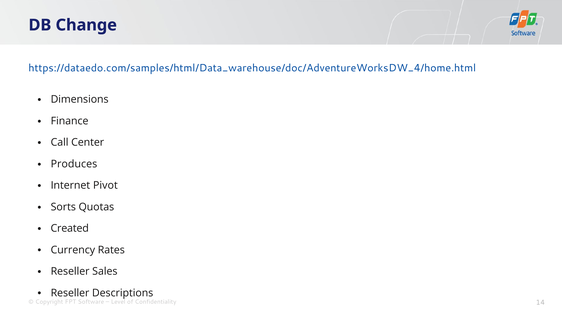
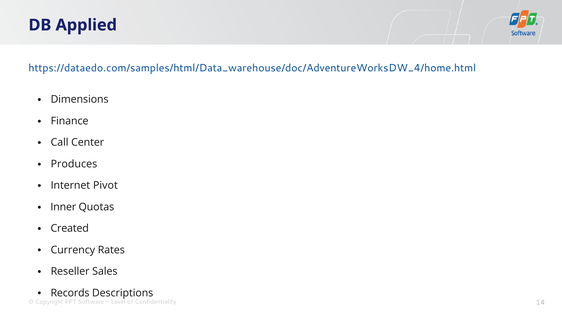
Change: Change -> Applied
Sorts: Sorts -> Inner
Reseller at (70, 293): Reseller -> Records
